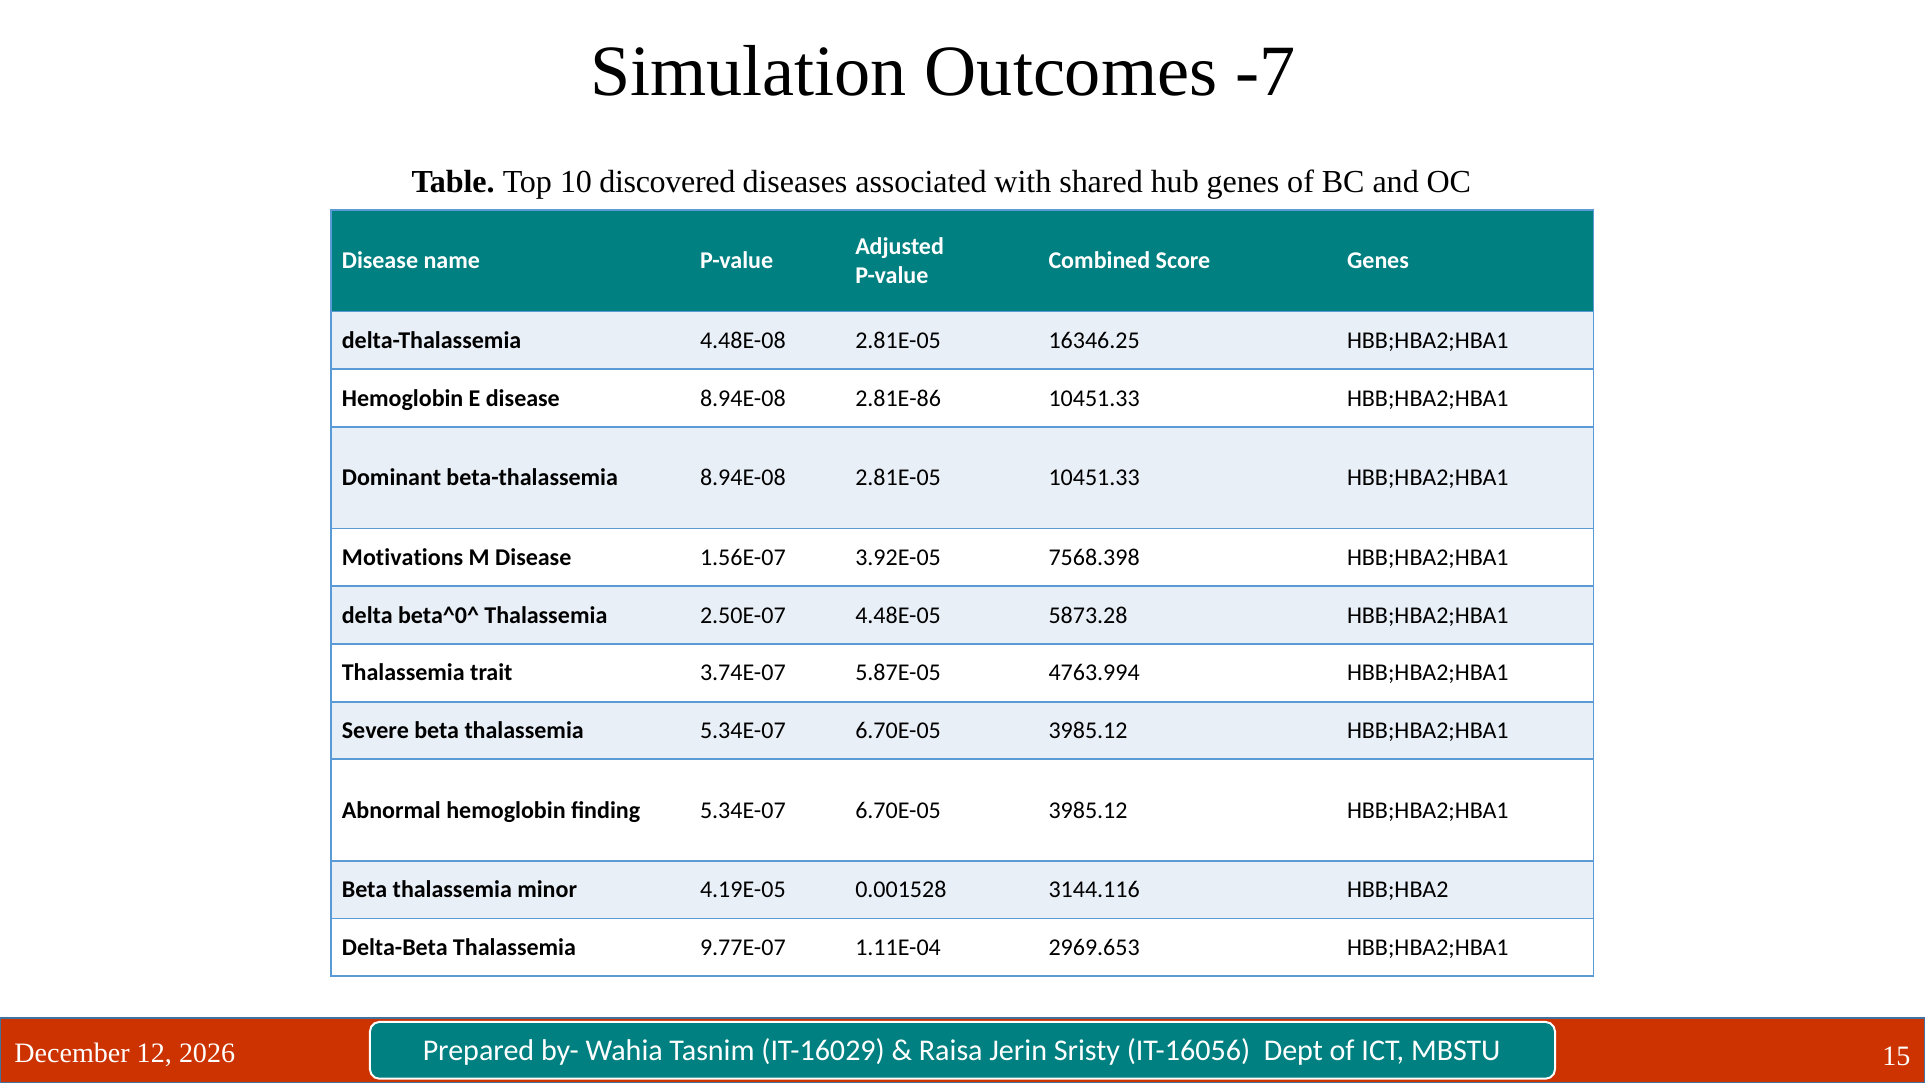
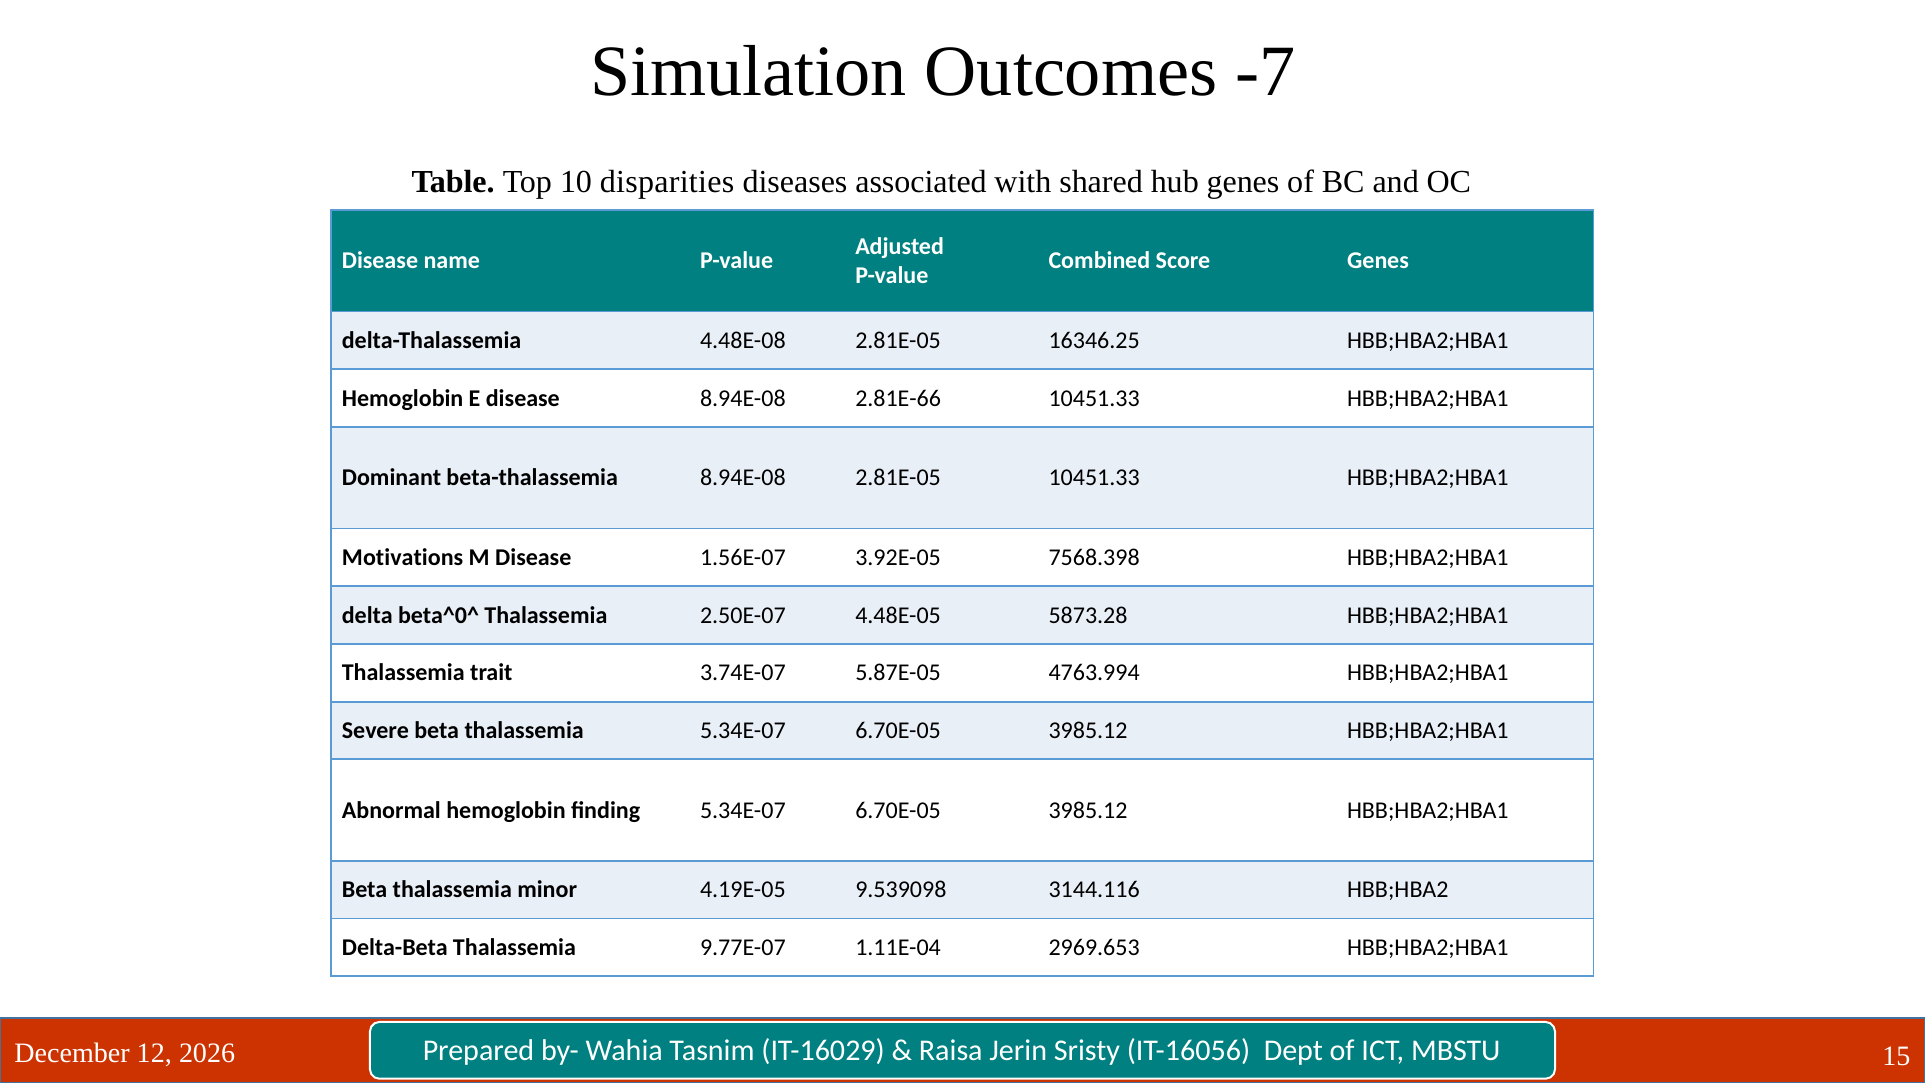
discovered: discovered -> disparities
2.81E-86: 2.81E-86 -> 2.81E-66
0.001528: 0.001528 -> 9.539098
